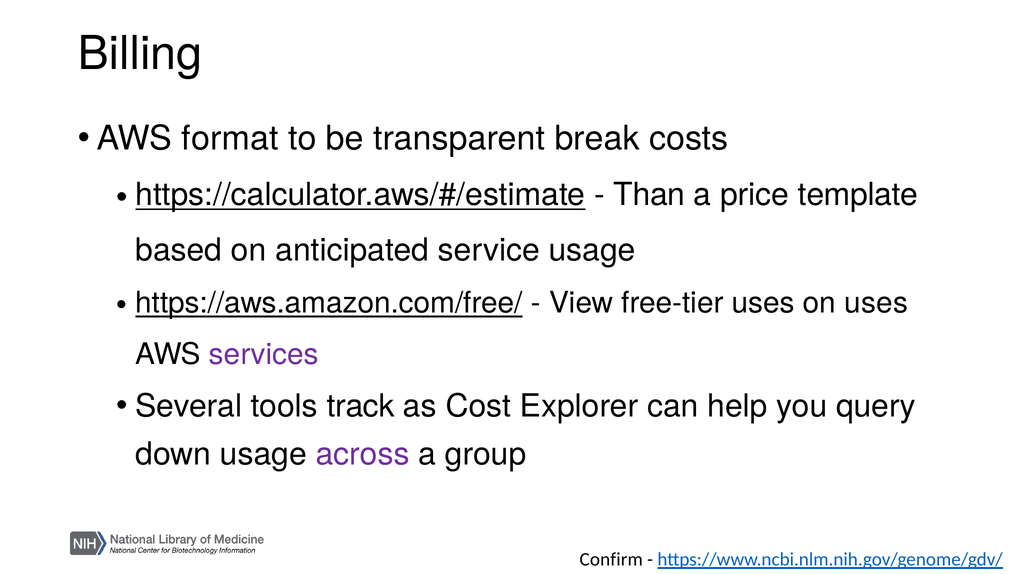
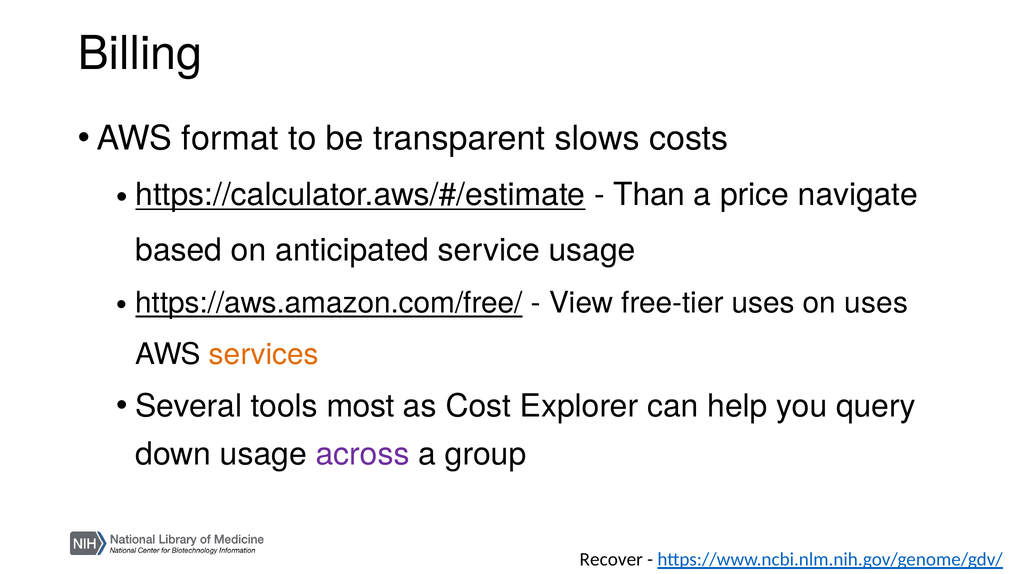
break: break -> slows
template: template -> navigate
services colour: purple -> orange
track: track -> most
Confirm: Confirm -> Recover
